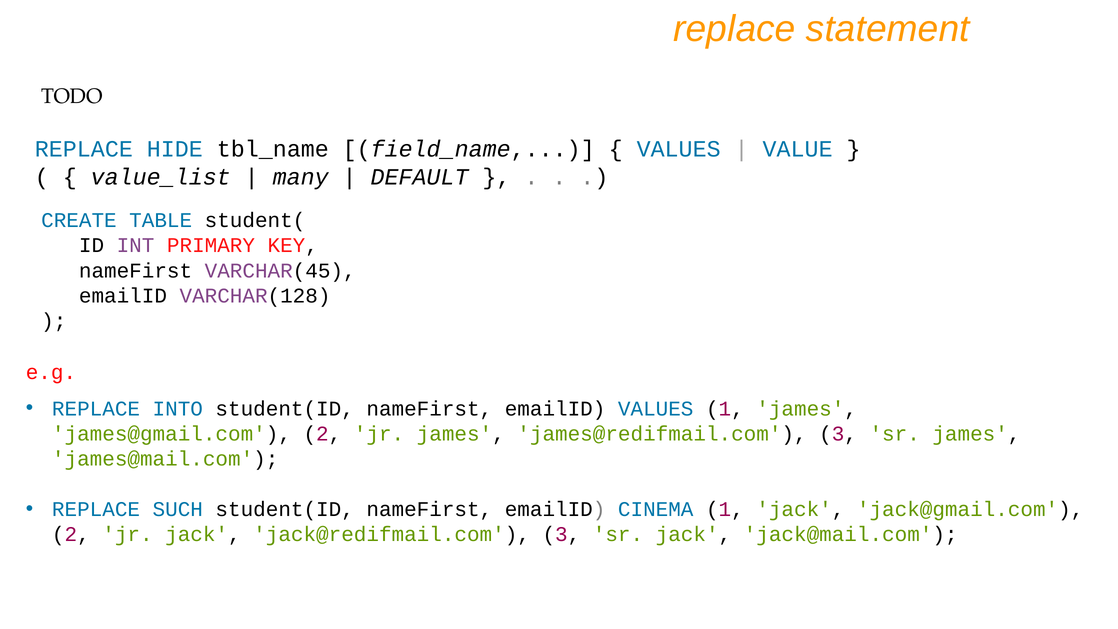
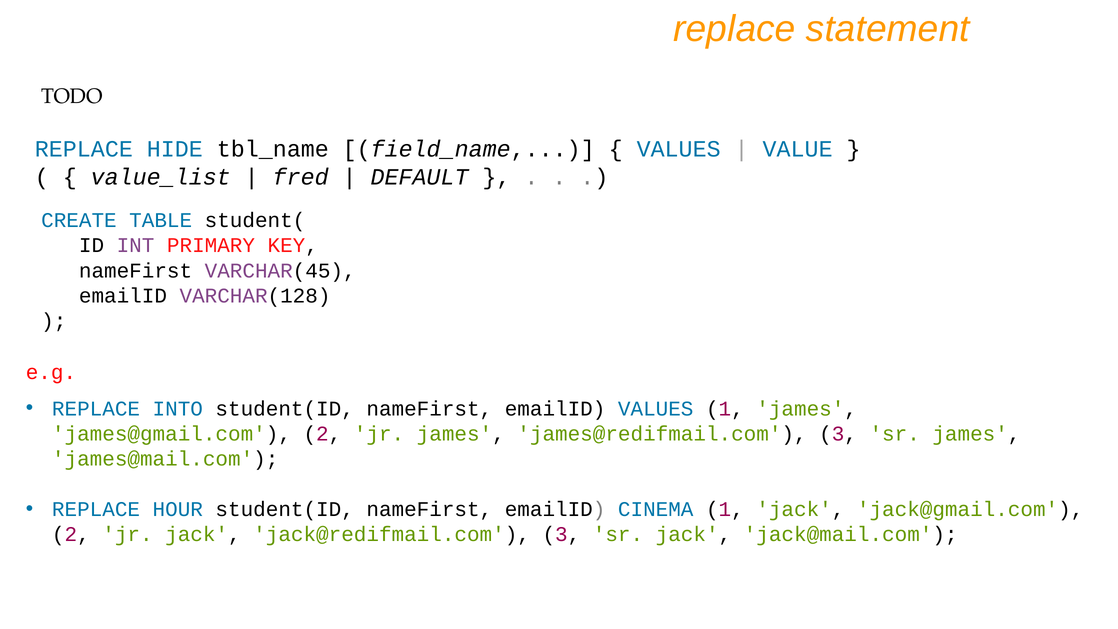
many: many -> fred
SUCH: SUCH -> HOUR
